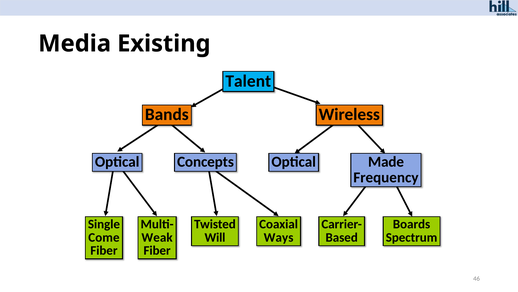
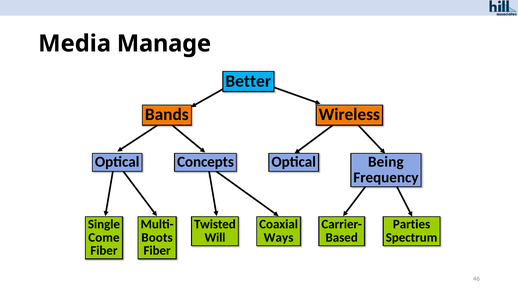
Existing: Existing -> Manage
Talent: Talent -> Better
Made: Made -> Being
Boards: Boards -> Parties
Weak: Weak -> Boots
